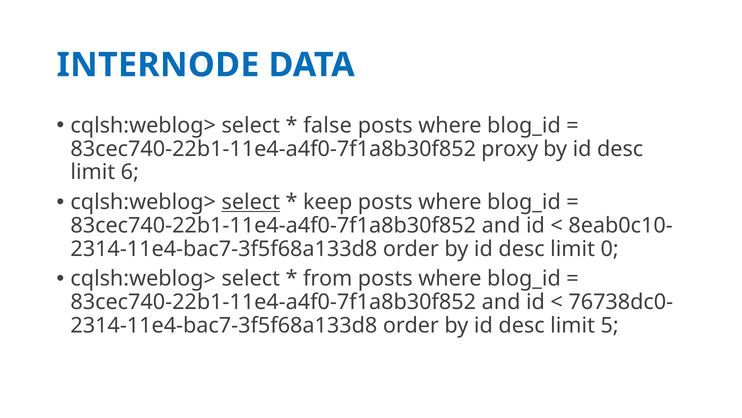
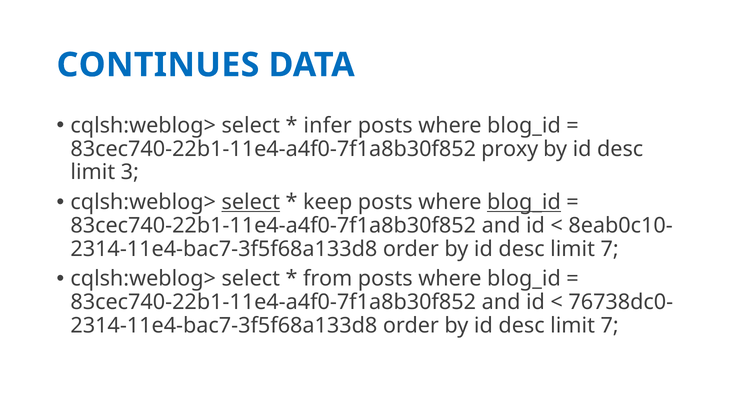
INTERNODE: INTERNODE -> CONTINUES
false: false -> infer
6: 6 -> 3
blog_id at (524, 202) underline: none -> present
0 at (610, 249): 0 -> 7
5 at (610, 325): 5 -> 7
